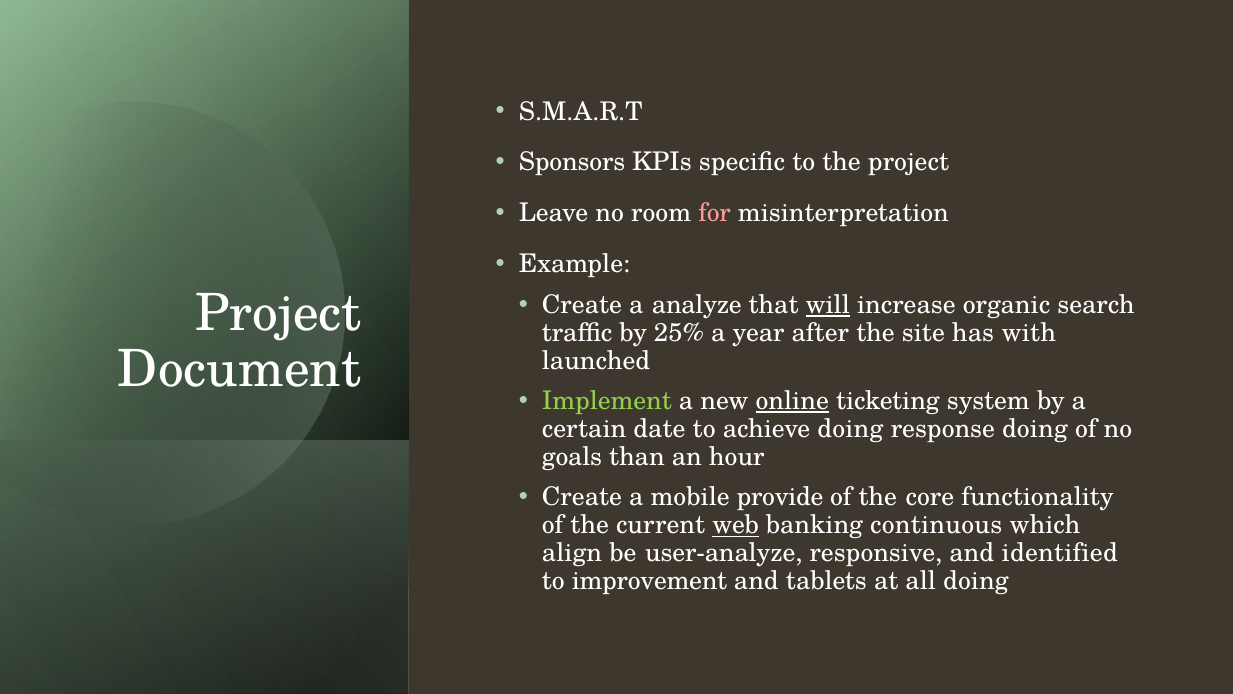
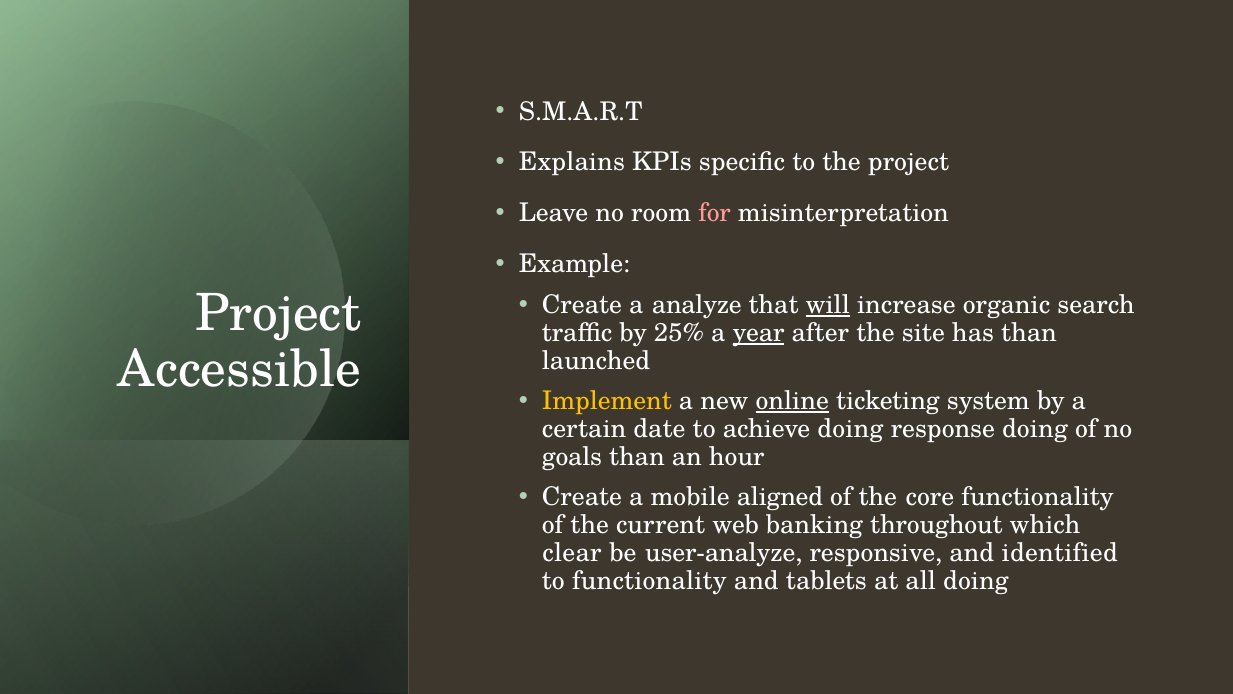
Sponsors: Sponsors -> Explains
year underline: none -> present
has with: with -> than
Document: Document -> Accessible
Implement colour: light green -> yellow
provide: provide -> aligned
web underline: present -> none
continuous: continuous -> throughout
align: align -> clear
to improvement: improvement -> functionality
